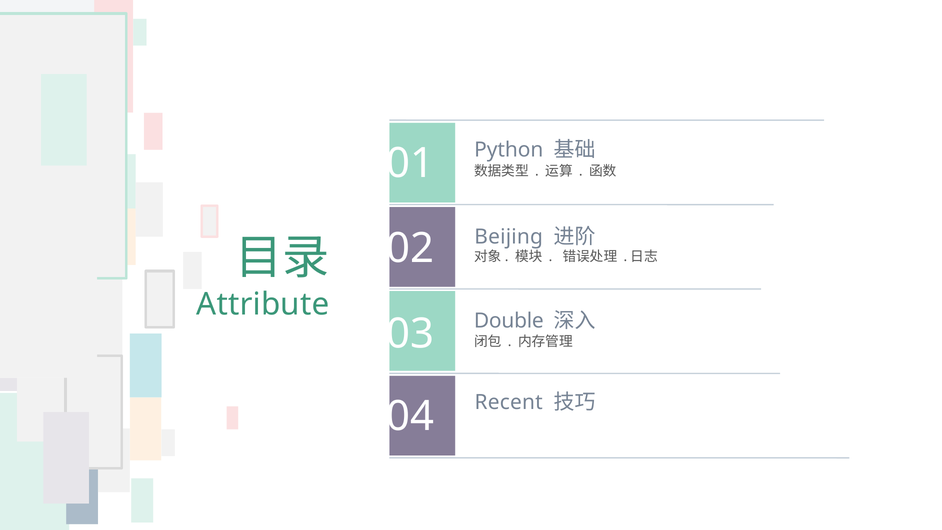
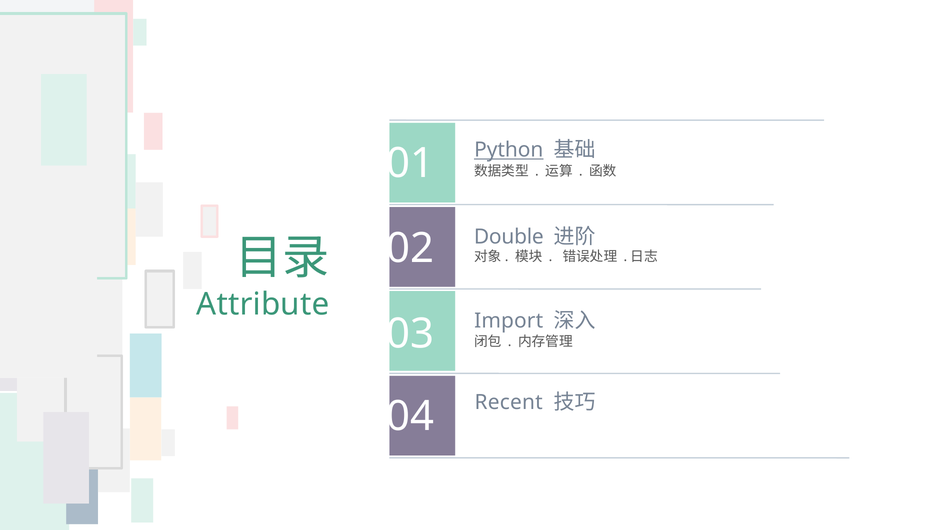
Python underline: none -> present
Beijing: Beijing -> Double
Double: Double -> Import
